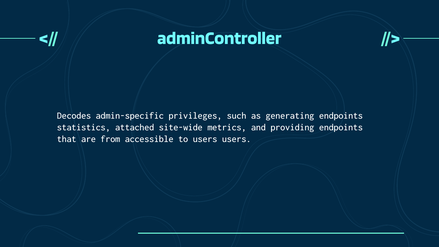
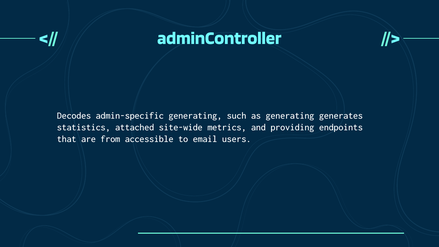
admin-specific privileges: privileges -> generating
generating endpoints: endpoints -> generates
to users: users -> email
